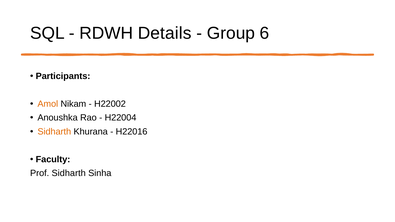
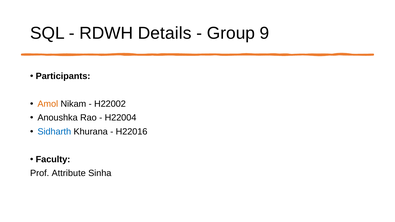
6: 6 -> 9
Sidharth at (54, 132) colour: orange -> blue
Prof Sidharth: Sidharth -> Attribute
